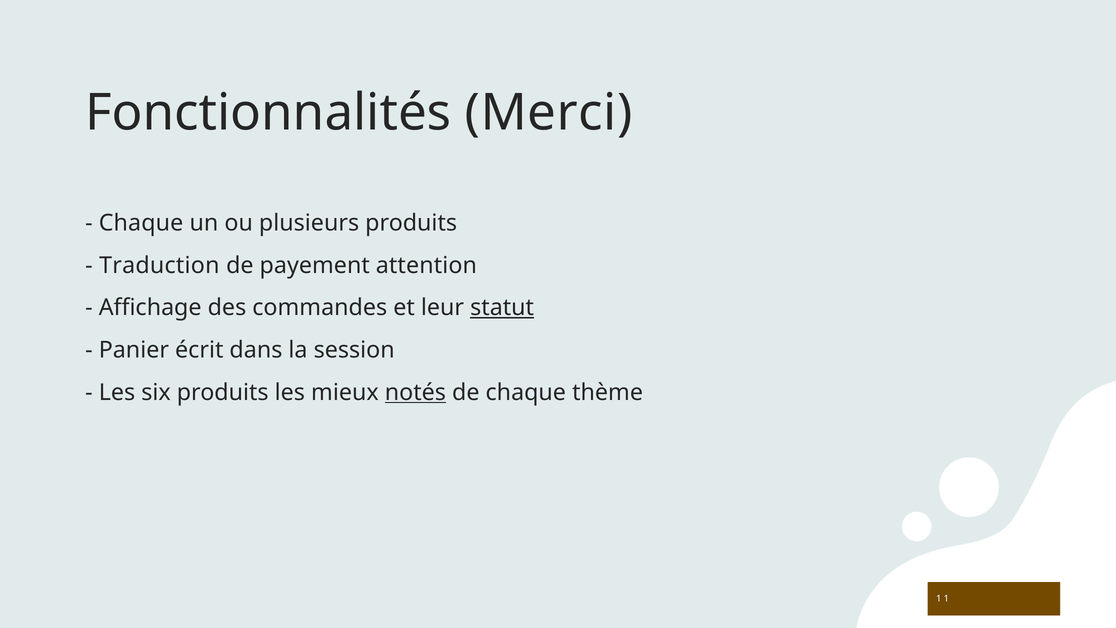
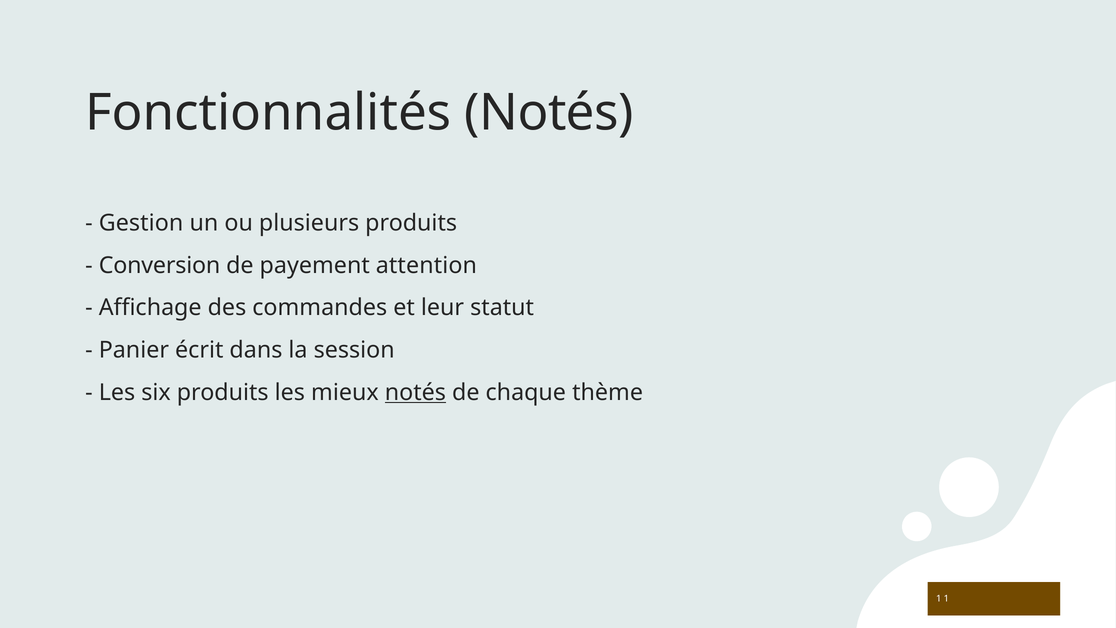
Fonctionnalités Merci: Merci -> Notés
Chaque at (141, 223): Chaque -> Gestion
Traduction: Traduction -> Conversion
statut underline: present -> none
